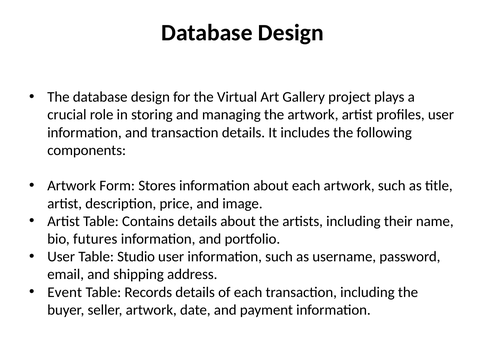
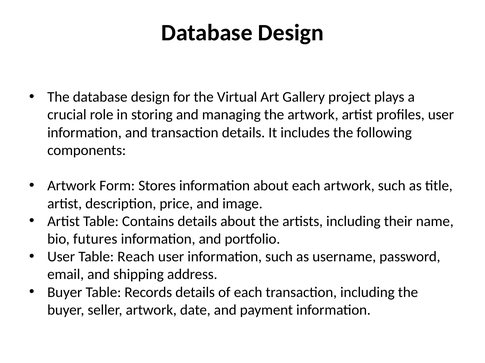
Studio: Studio -> Reach
Event at (65, 293): Event -> Buyer
